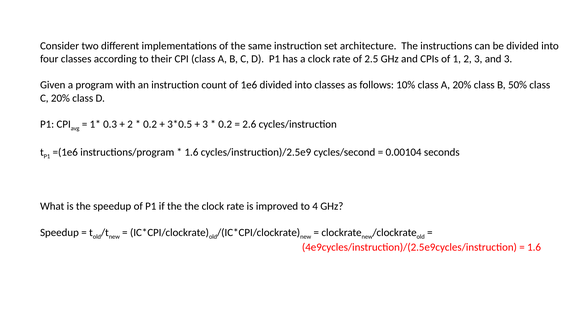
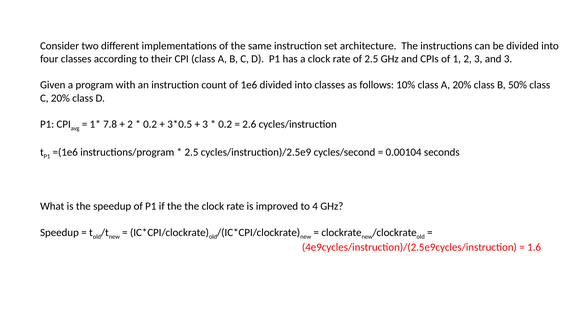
0.3: 0.3 -> 7.8
1.6 at (191, 152): 1.6 -> 2.5
